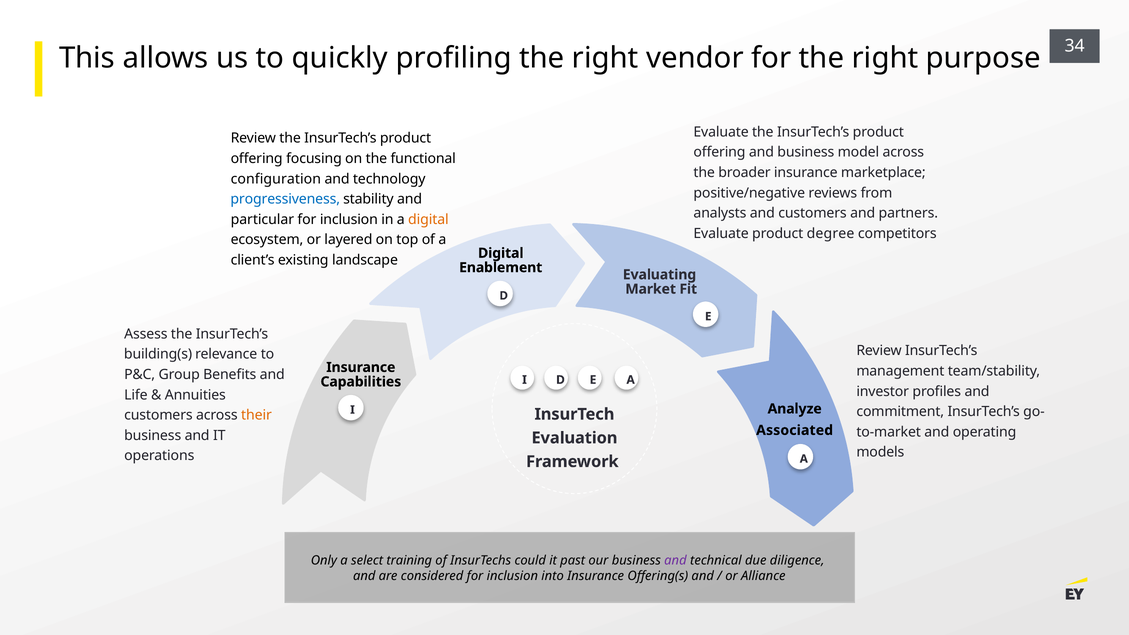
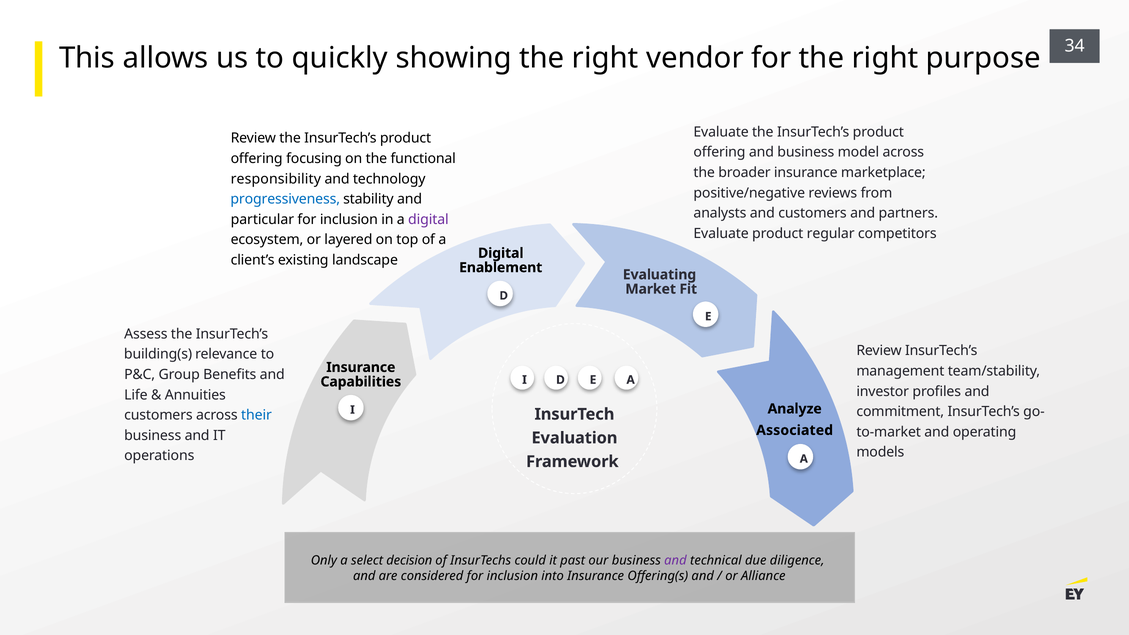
profiling: profiling -> showing
configuration: configuration -> responsibility
digital at (428, 220) colour: orange -> purple
degree: degree -> regular
their colour: orange -> blue
training: training -> decision
